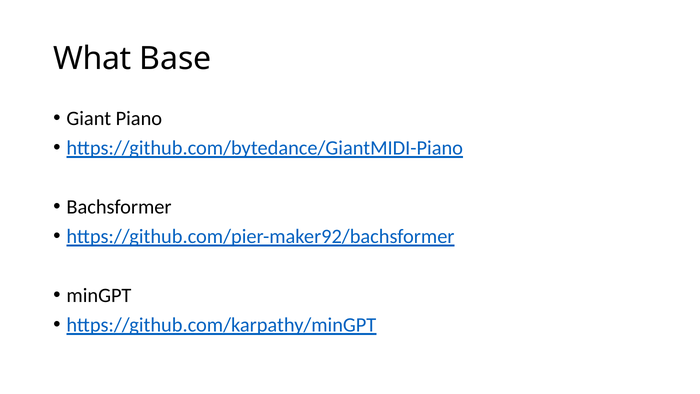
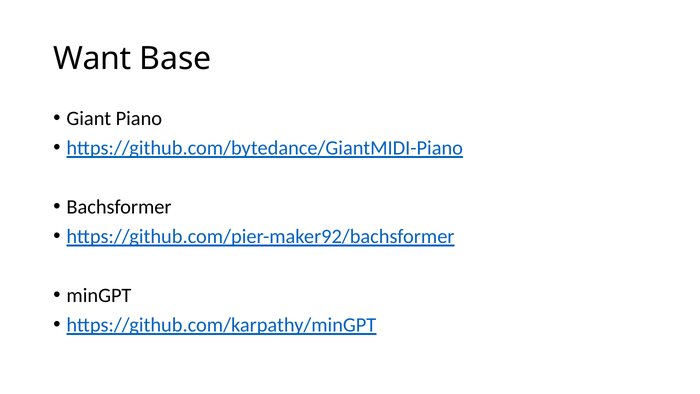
What: What -> Want
